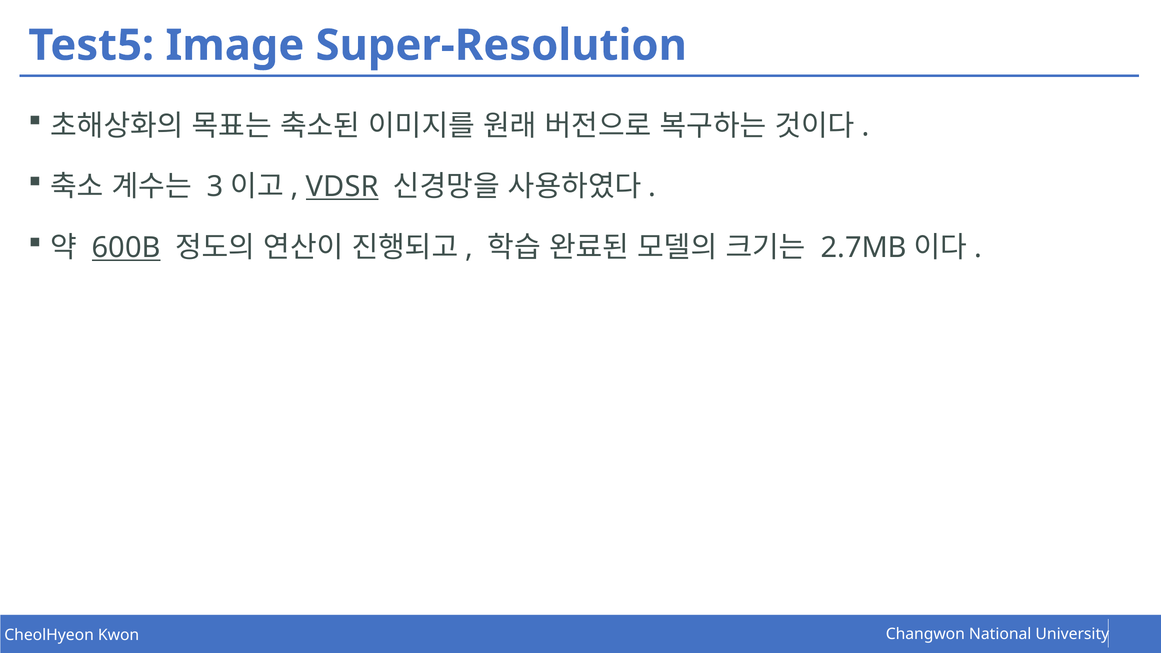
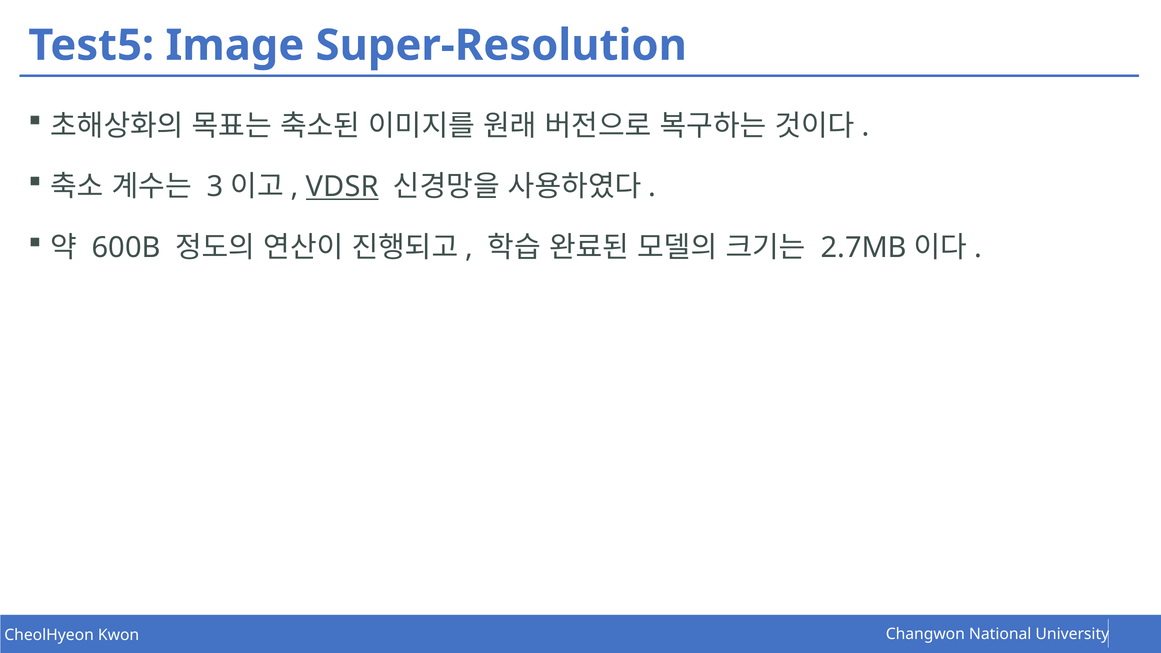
600B underline: present -> none
